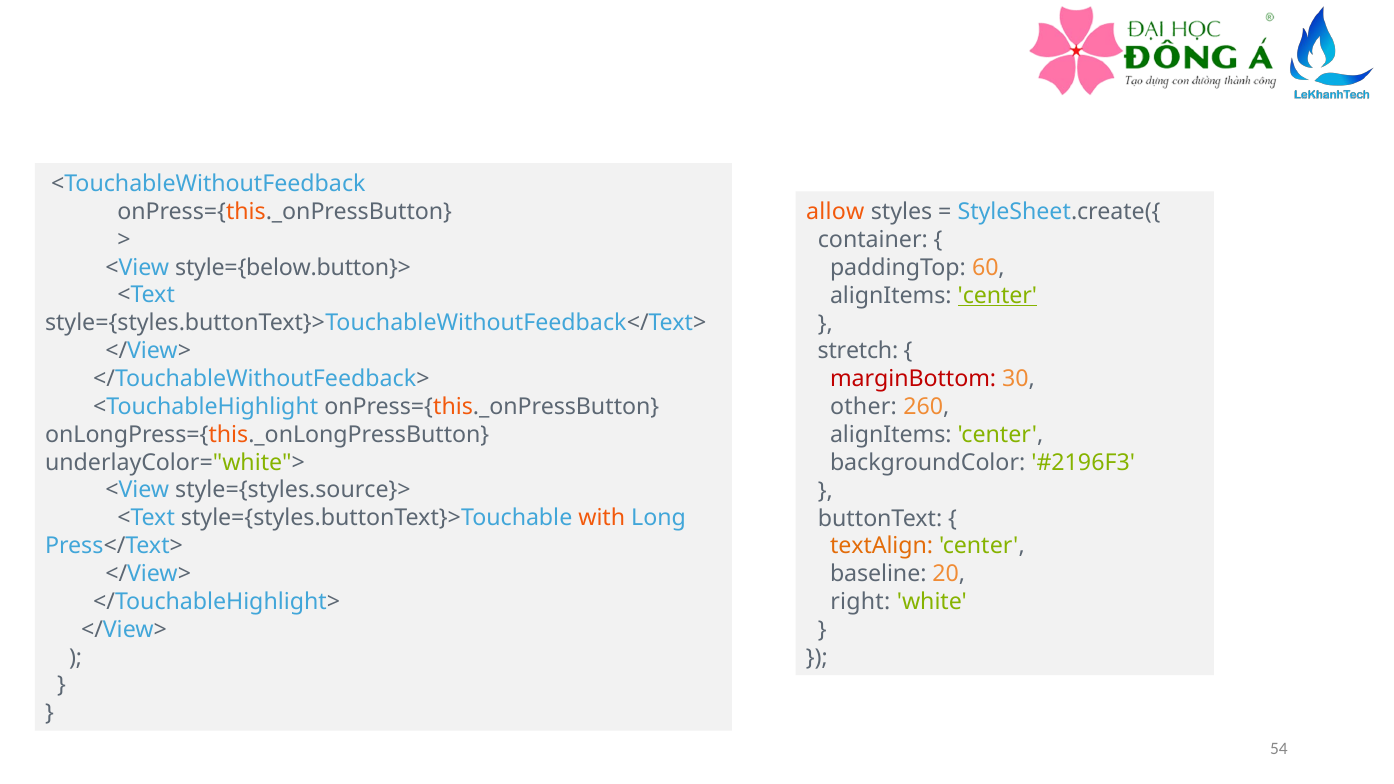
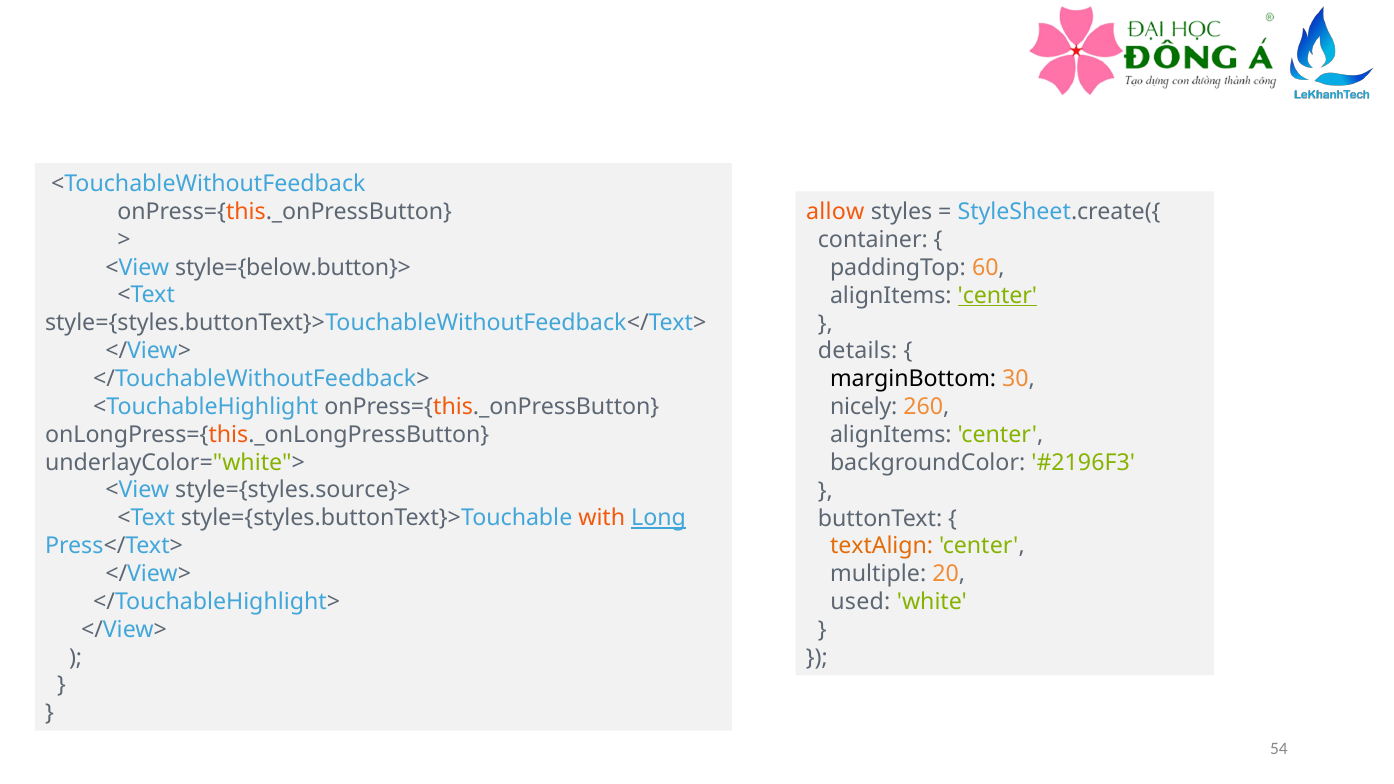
stretch: stretch -> details
marginBottom colour: red -> black
other: other -> nicely
Long underline: none -> present
baseline: baseline -> multiple
right: right -> used
